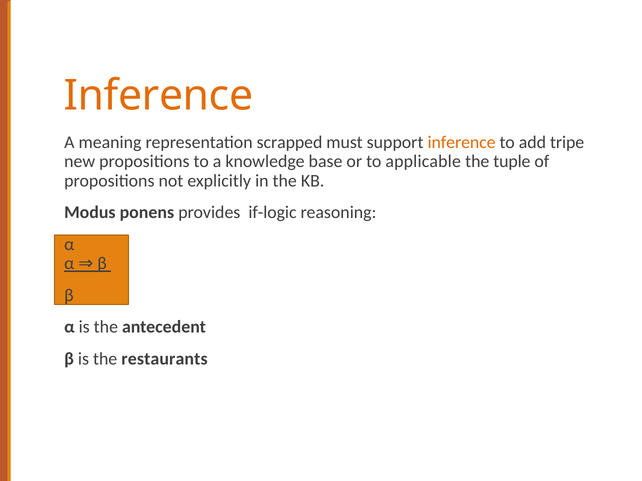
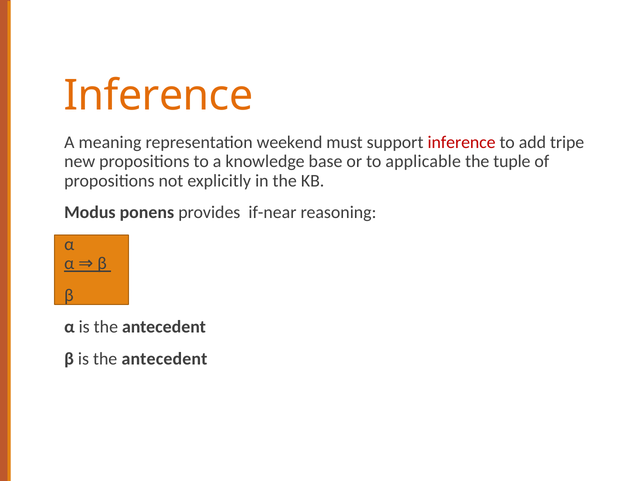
scrapped: scrapped -> weekend
inference at (462, 142) colour: orange -> red
if-logic: if-logic -> if-near
β is the restaurants: restaurants -> antecedent
